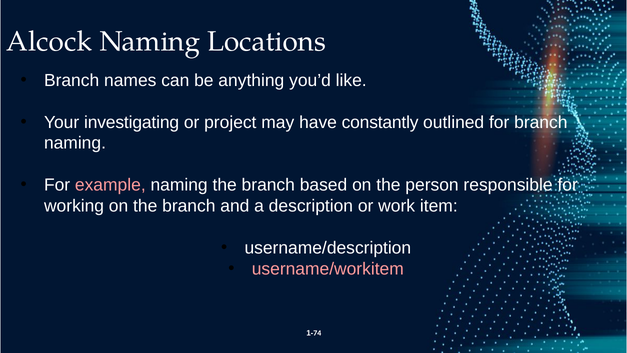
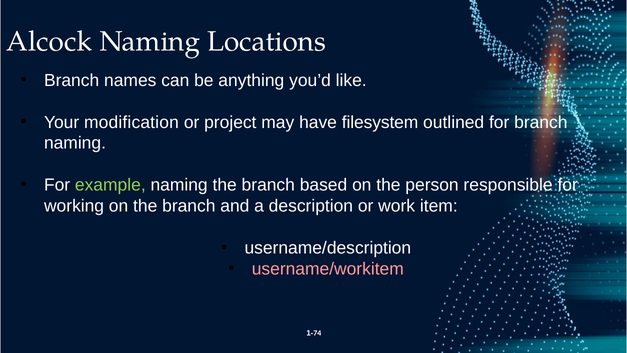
investigating: investigating -> modification
constantly: constantly -> filesystem
example colour: pink -> light green
